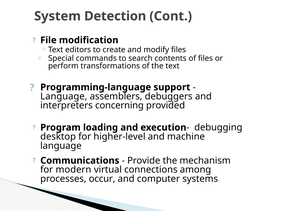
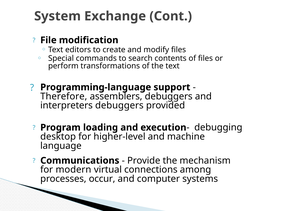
Detection: Detection -> Exchange
Language at (64, 96): Language -> Therefore
interpreters concerning: concerning -> debuggers
